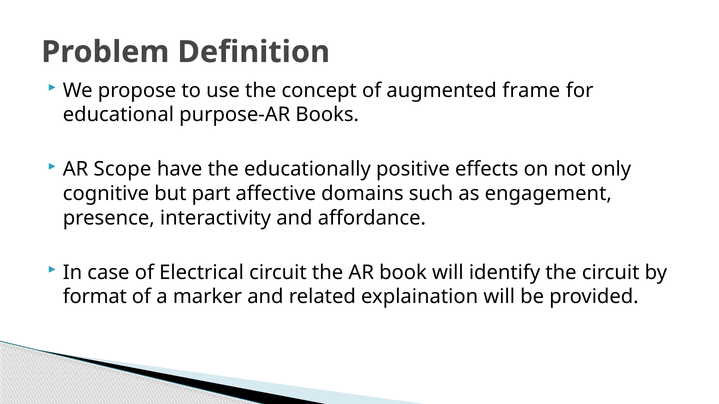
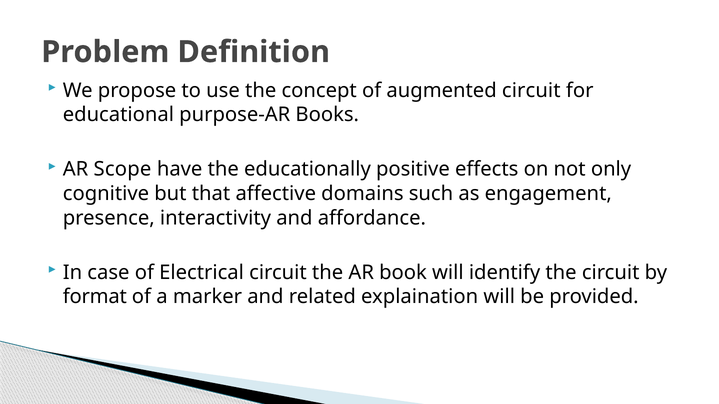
augmented frame: frame -> circuit
part: part -> that
